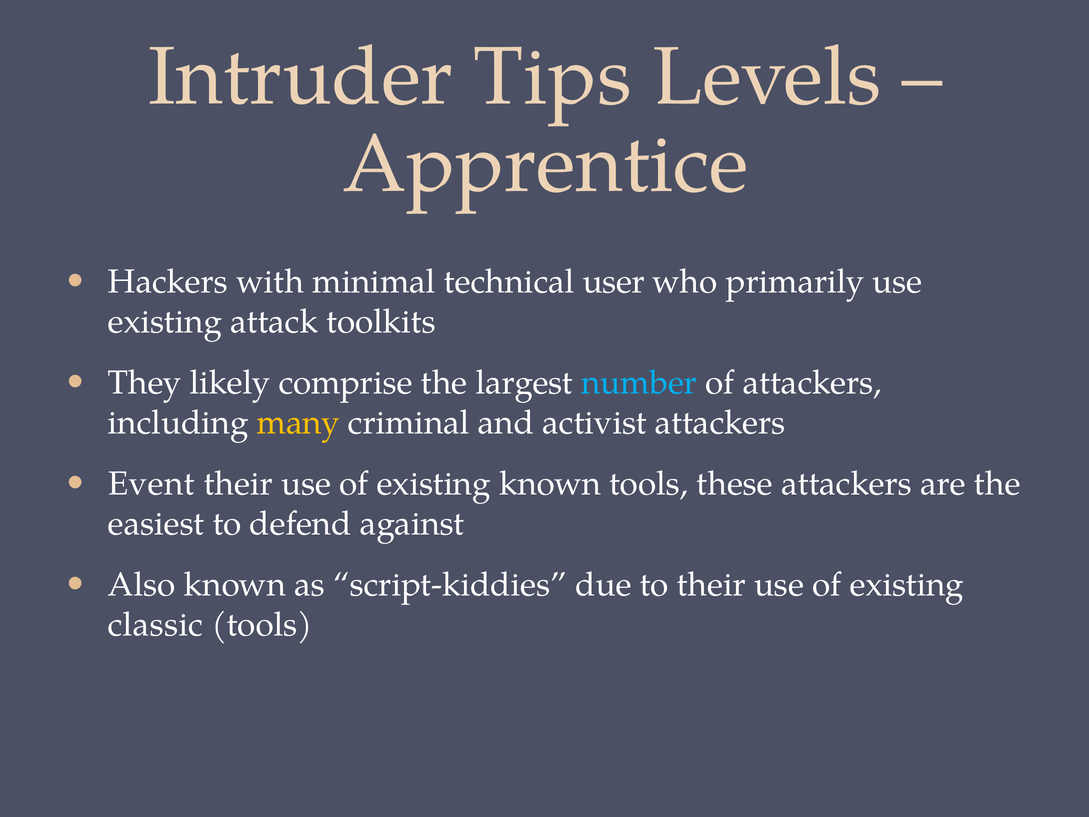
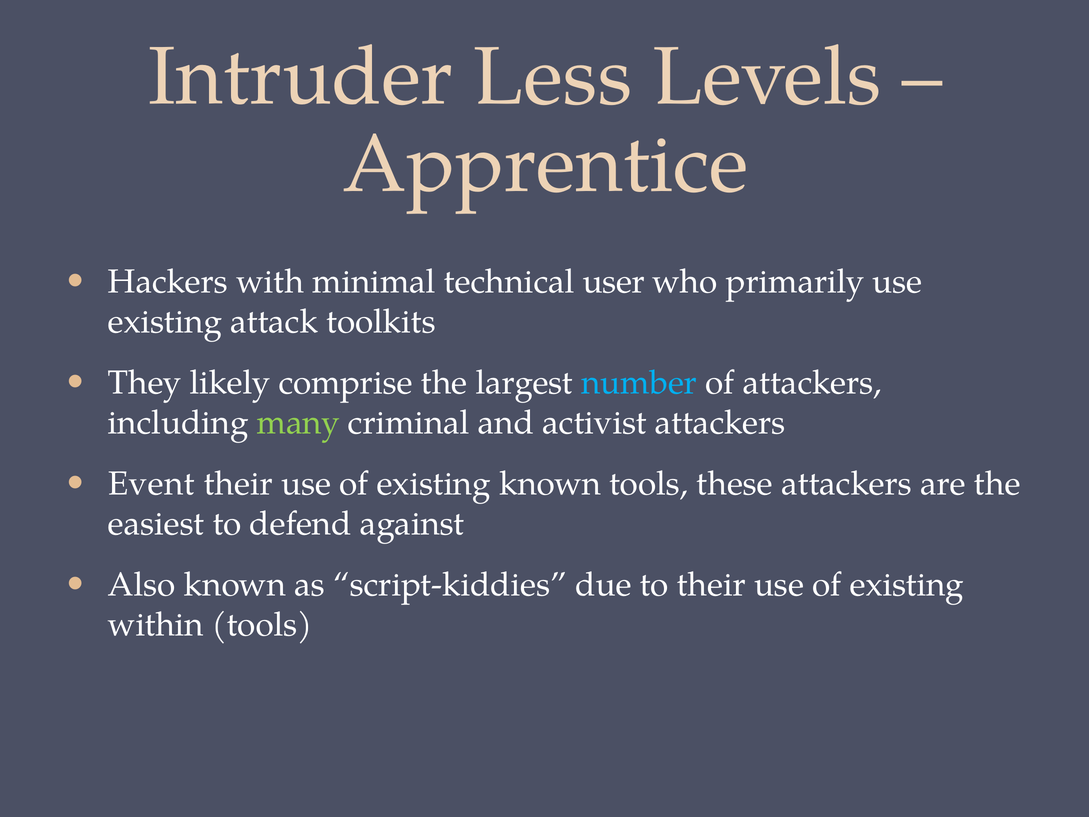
Tips: Tips -> Less
many colour: yellow -> light green
classic: classic -> within
